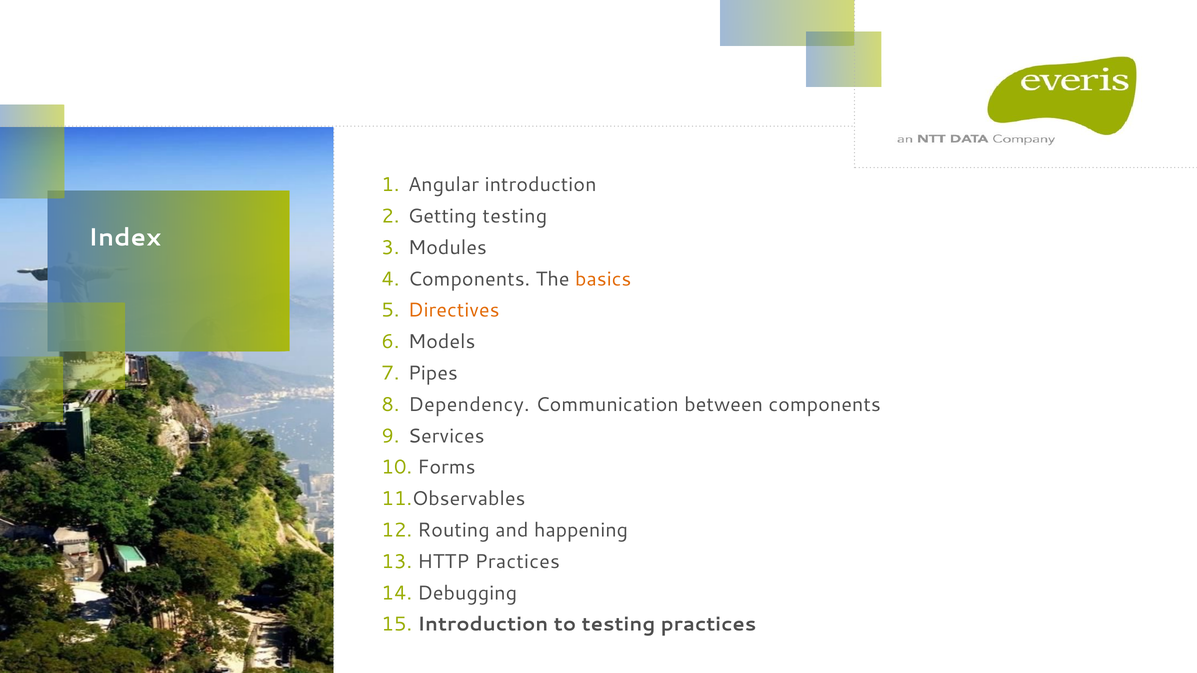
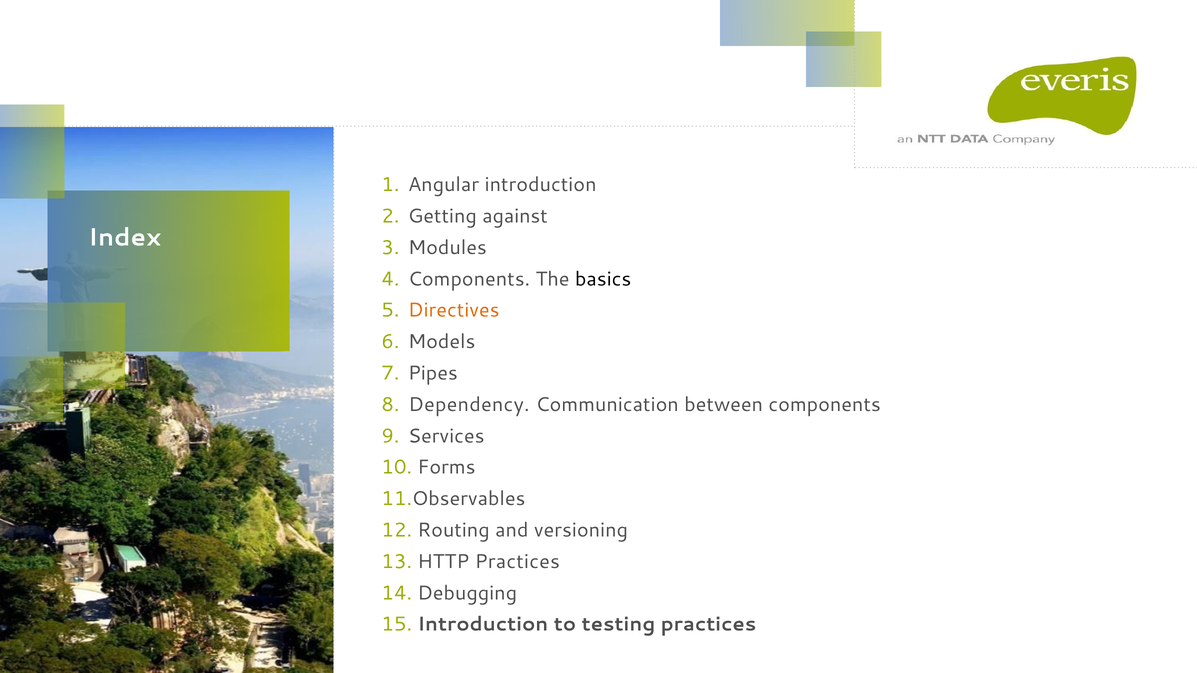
Getting testing: testing -> against
basics colour: orange -> black
happening: happening -> versioning
